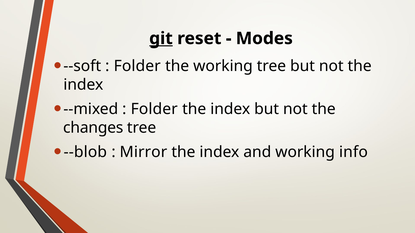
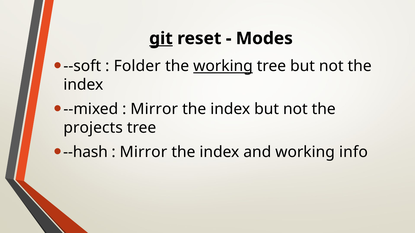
working at (223, 66) underline: none -> present
Folder at (154, 109): Folder -> Mirror
changes: changes -> projects
--blob: --blob -> --hash
